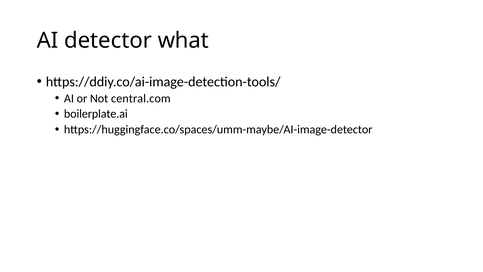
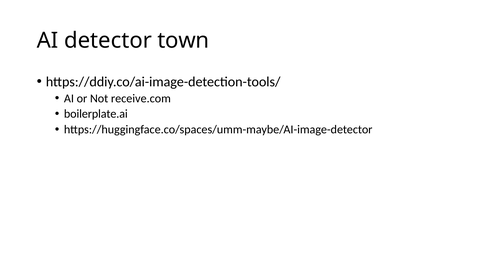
what: what -> town
central.com: central.com -> receive.com
